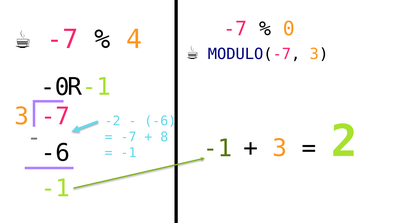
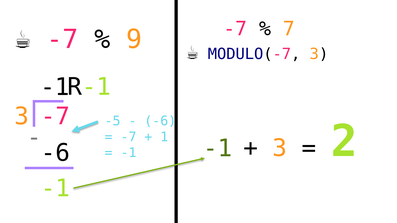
4: 4 -> 9
0: 0 -> 7
-0 at (55, 87): -0 -> -1
-2: -2 -> -5
8: 8 -> 1
